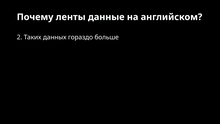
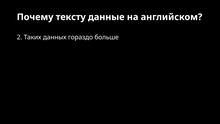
ленты: ленты -> тексту
